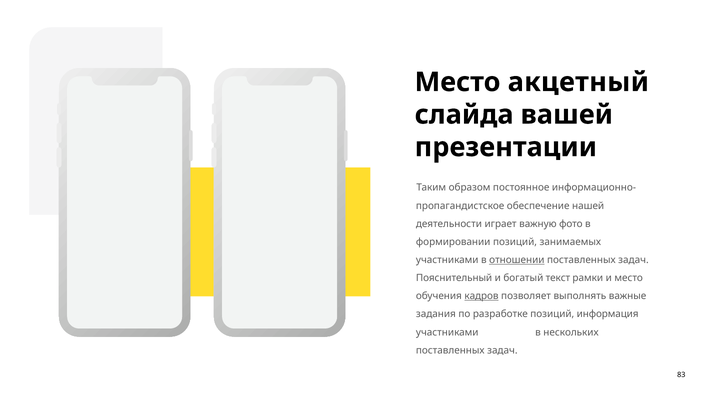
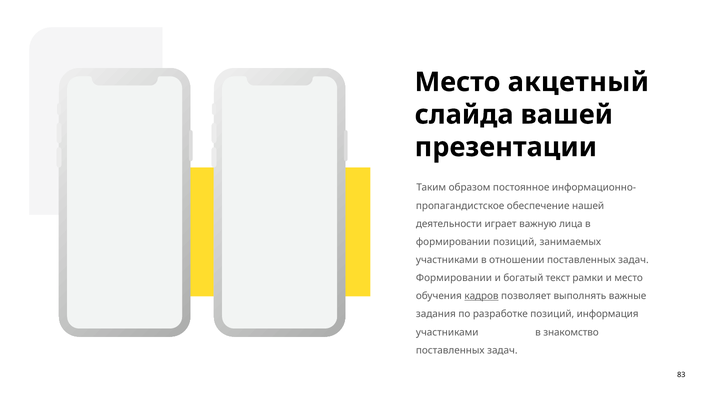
фото: фото -> лица
отношении underline: present -> none
Пояснительный at (454, 278): Пояснительный -> Формировании
нескольких: нескольких -> знакомство
